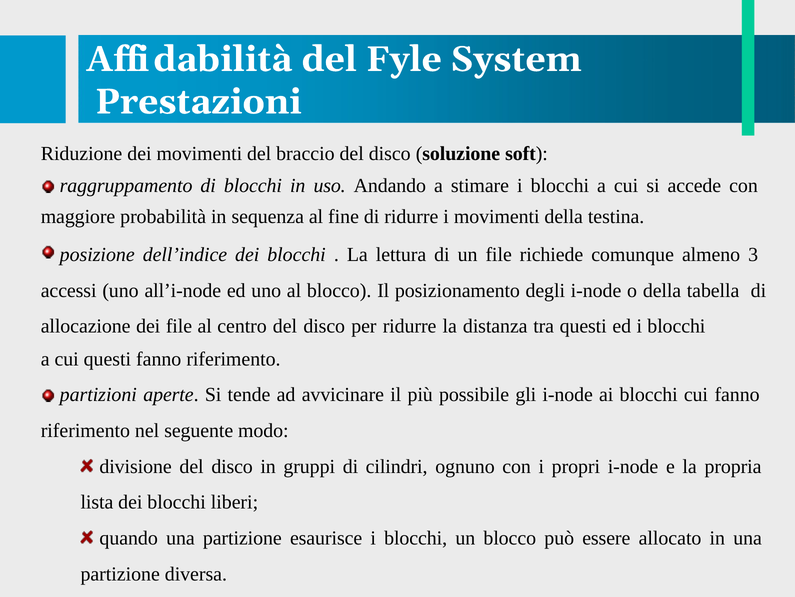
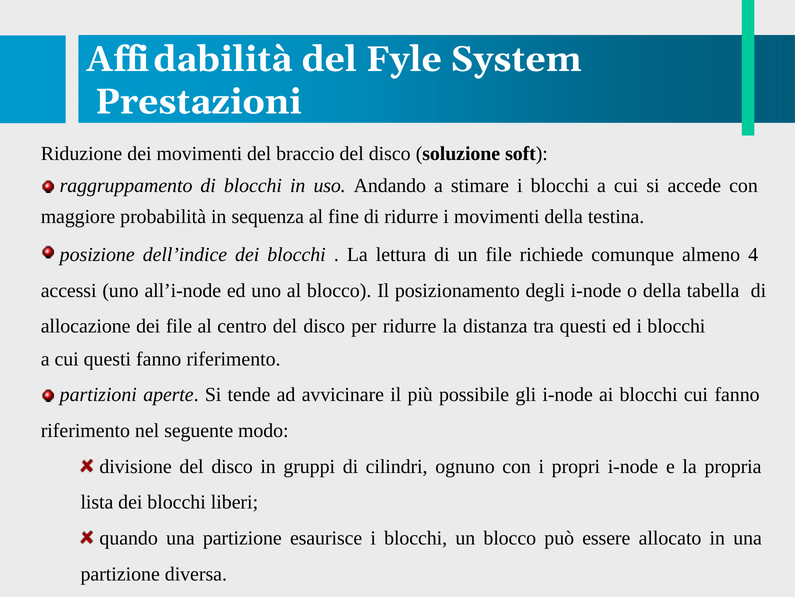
3: 3 -> 4
